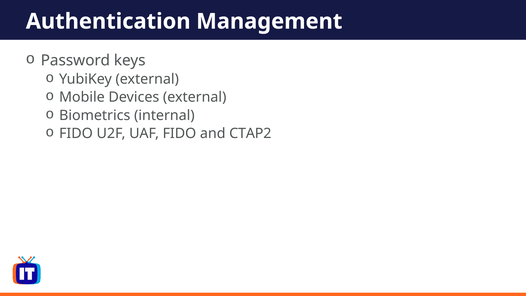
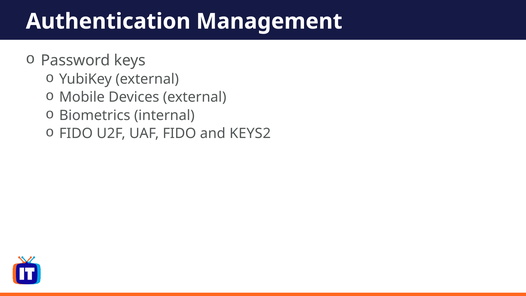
CTAP2: CTAP2 -> KEYS2
